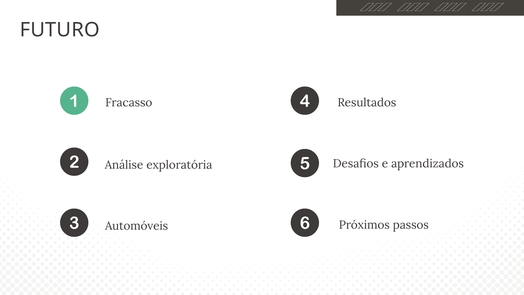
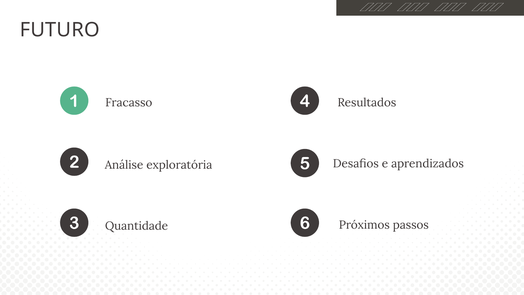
Automóveis: Automóveis -> Quantidade
